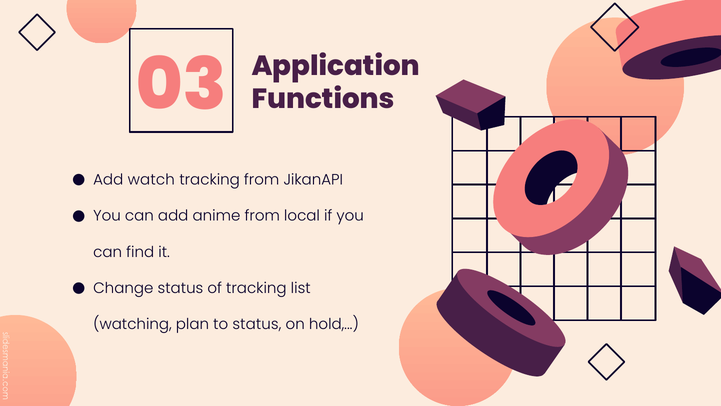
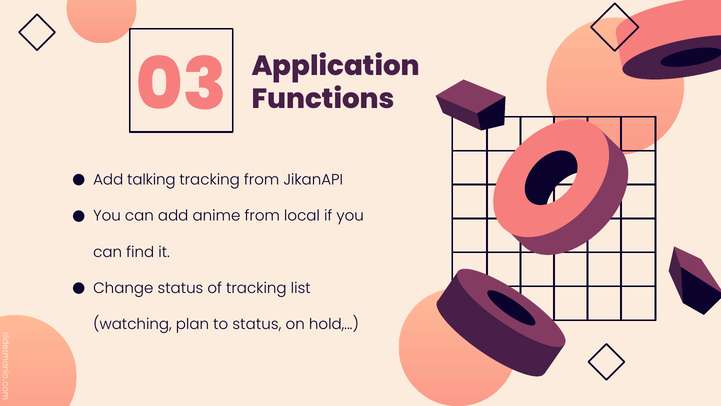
watch: watch -> talking
